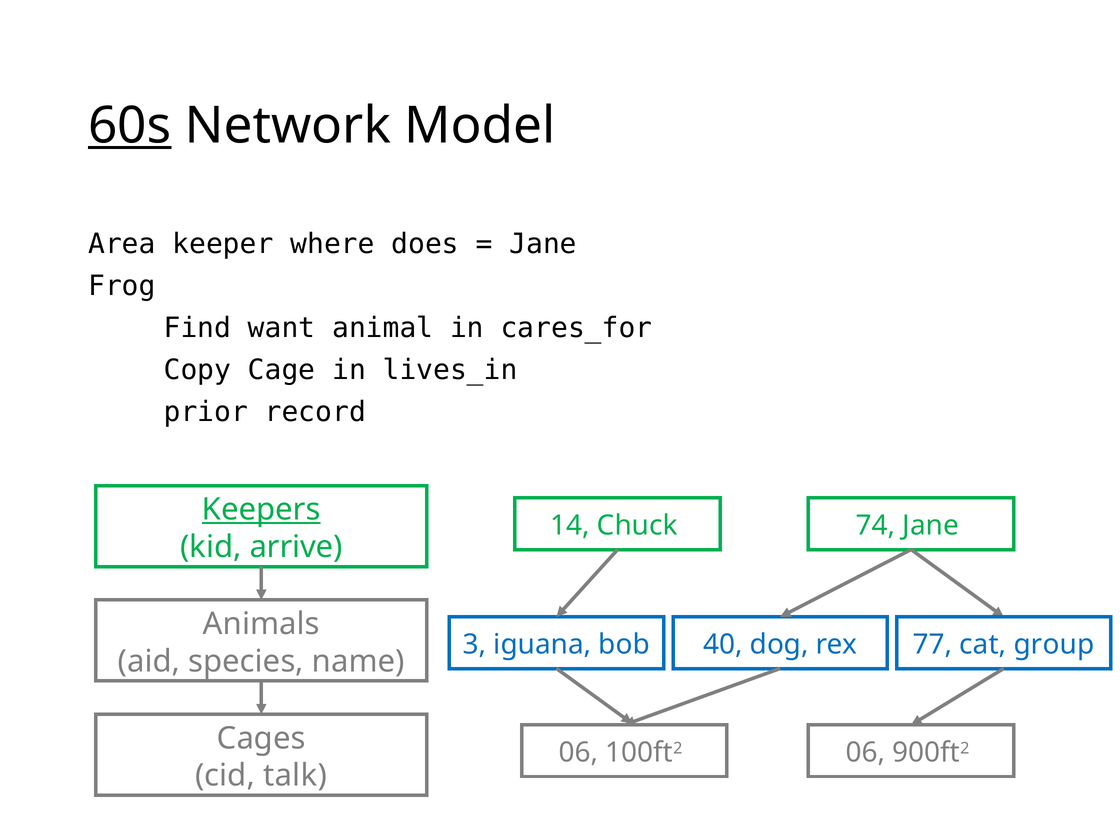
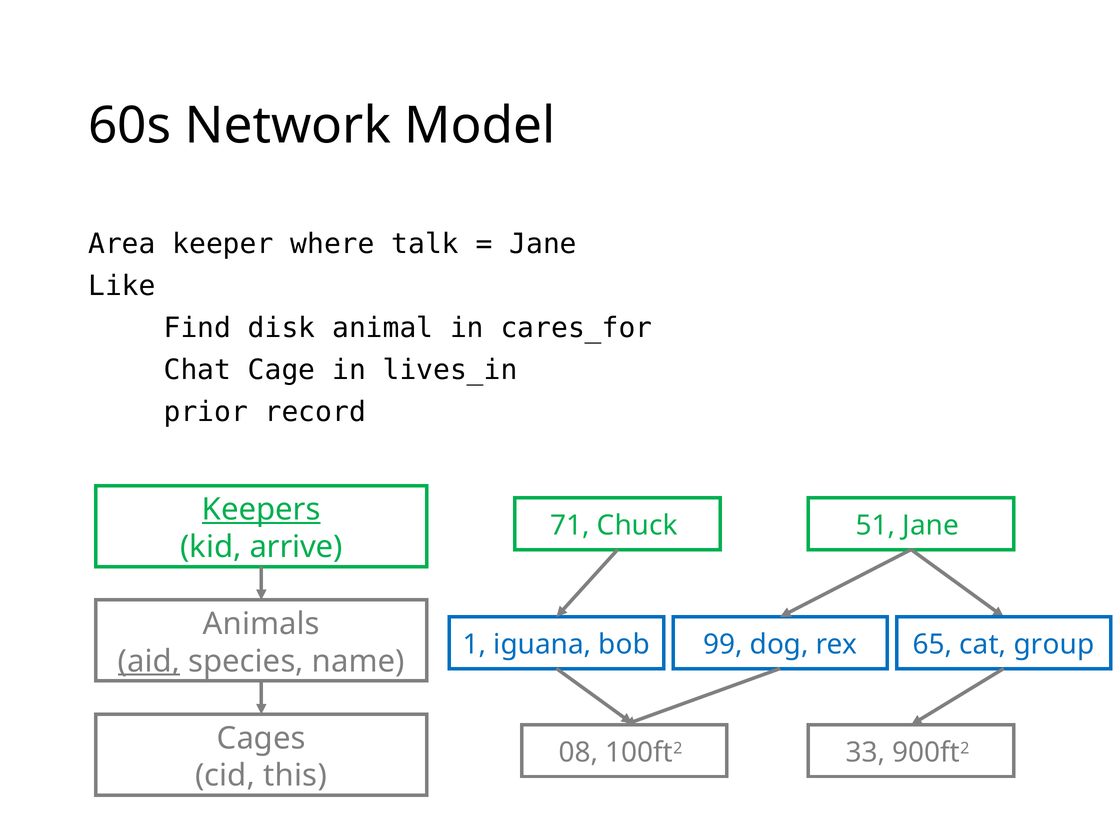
60s underline: present -> none
does: does -> talk
Frog: Frog -> Like
want: want -> disk
Copy: Copy -> Chat
14: 14 -> 71
74: 74 -> 51
3: 3 -> 1
40: 40 -> 99
77: 77 -> 65
aid underline: none -> present
06 at (578, 753): 06 -> 08
100ft2 06: 06 -> 33
talk: talk -> this
